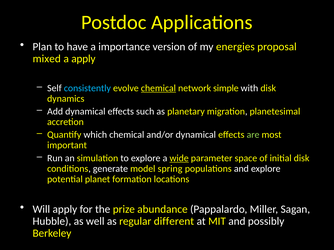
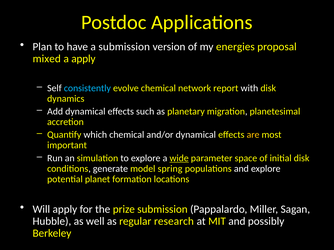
a importance: importance -> submission
chemical at (158, 88) underline: present -> none
simple: simple -> report
are colour: light green -> yellow
prize abundance: abundance -> submission
different: different -> research
